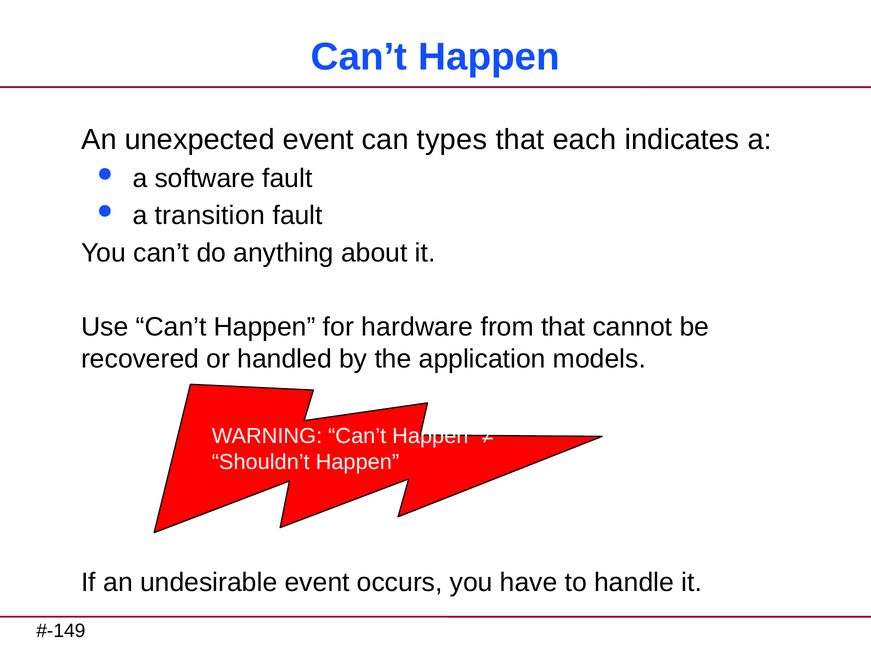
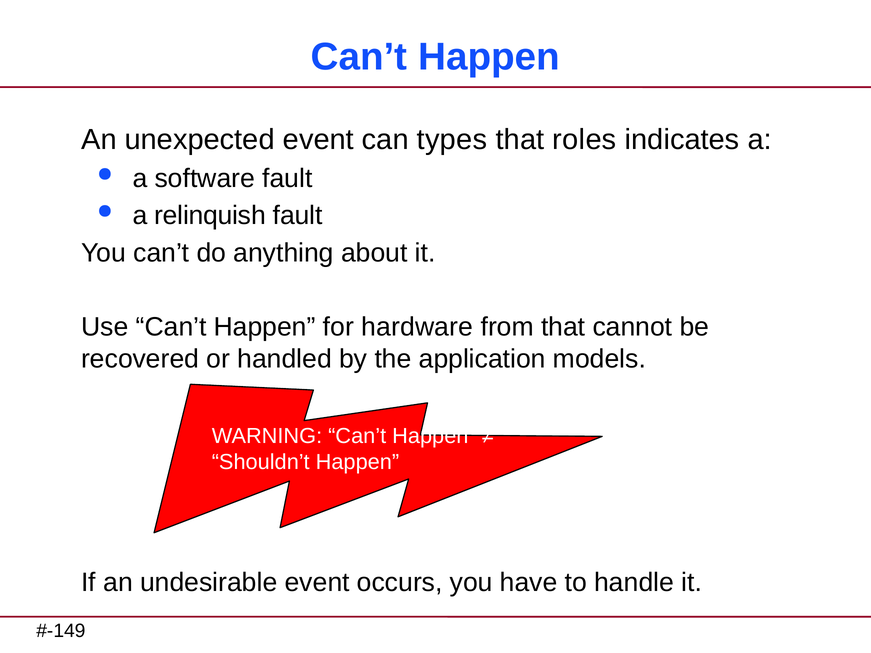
each: each -> roles
transition: transition -> relinquish
